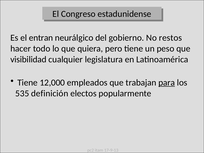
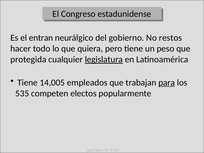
visibilidad: visibilidad -> protegida
legislatura underline: none -> present
12,000: 12,000 -> 14,005
definición: definición -> competen
